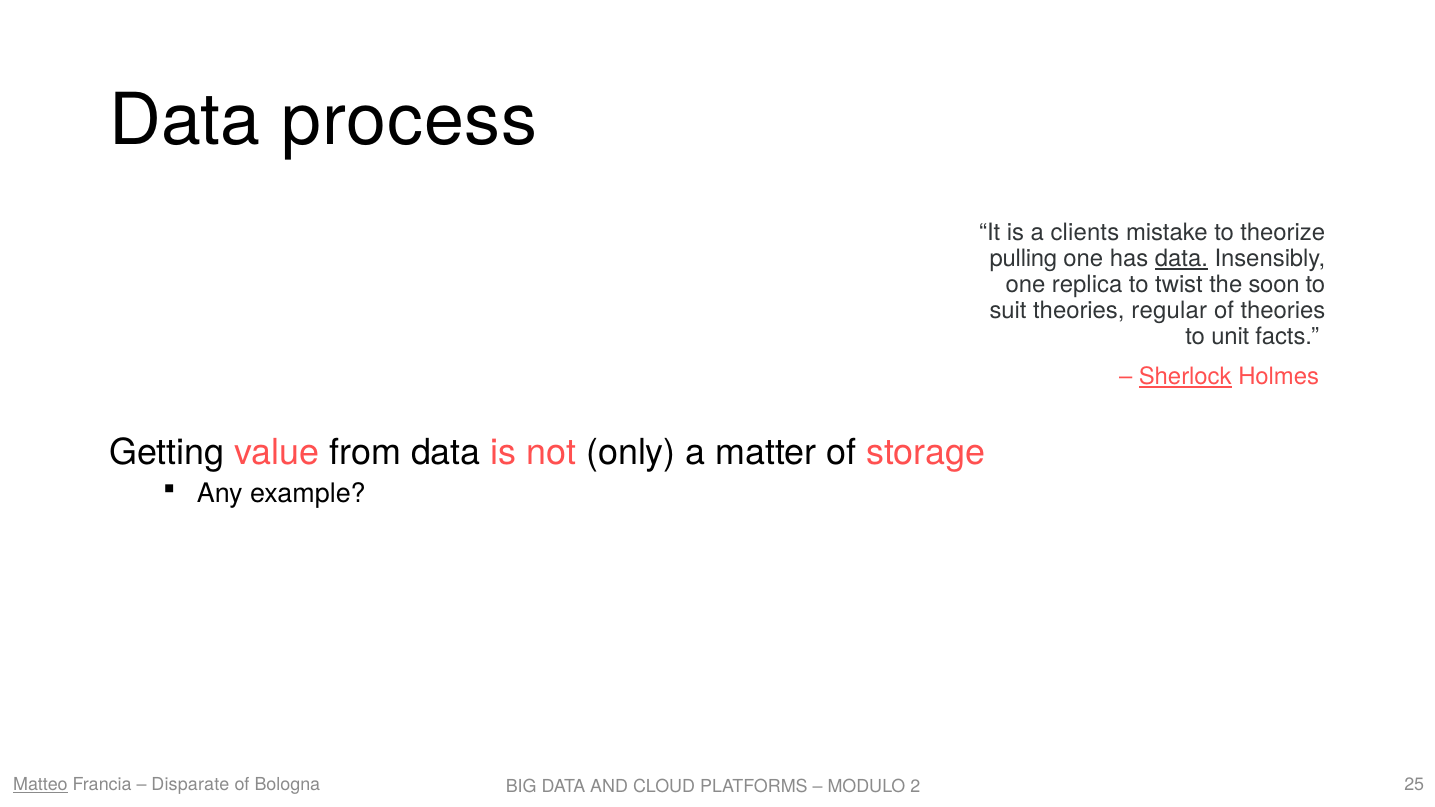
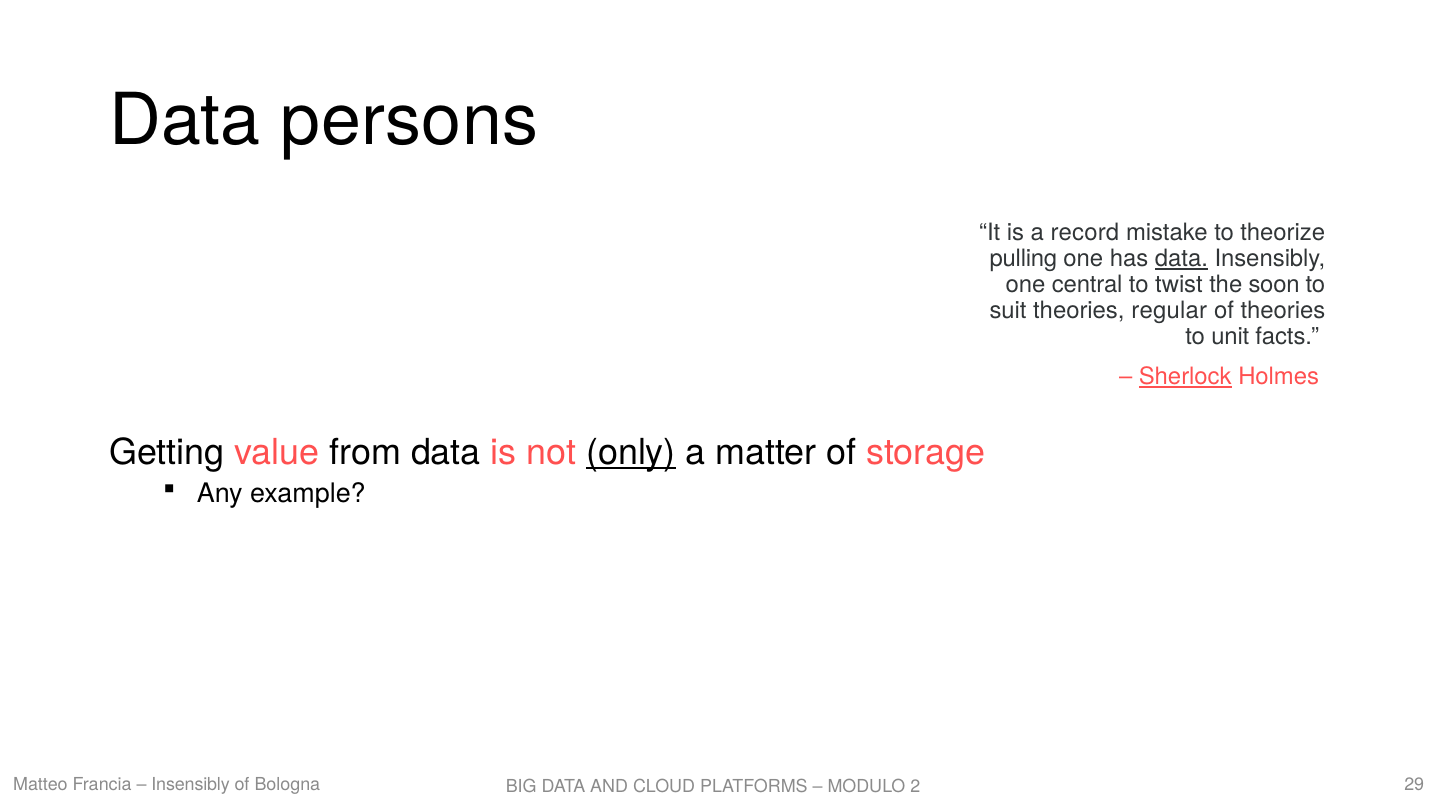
process: process -> persons
clients: clients -> record
replica: replica -> central
only underline: none -> present
Matteo underline: present -> none
Disparate at (190, 785): Disparate -> Insensibly
25: 25 -> 29
